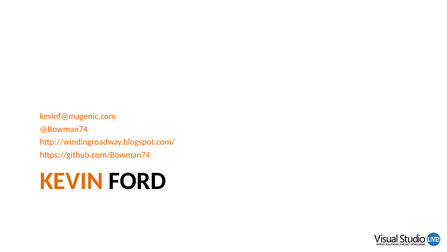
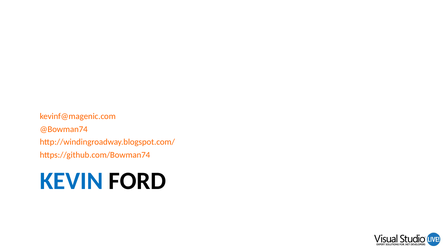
KEVIN colour: orange -> blue
